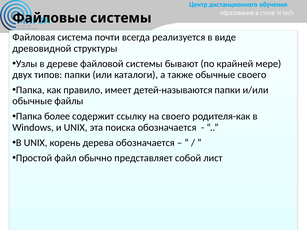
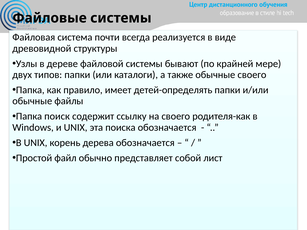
детей-называются: детей-называются -> детей-определять
более: более -> поиск
